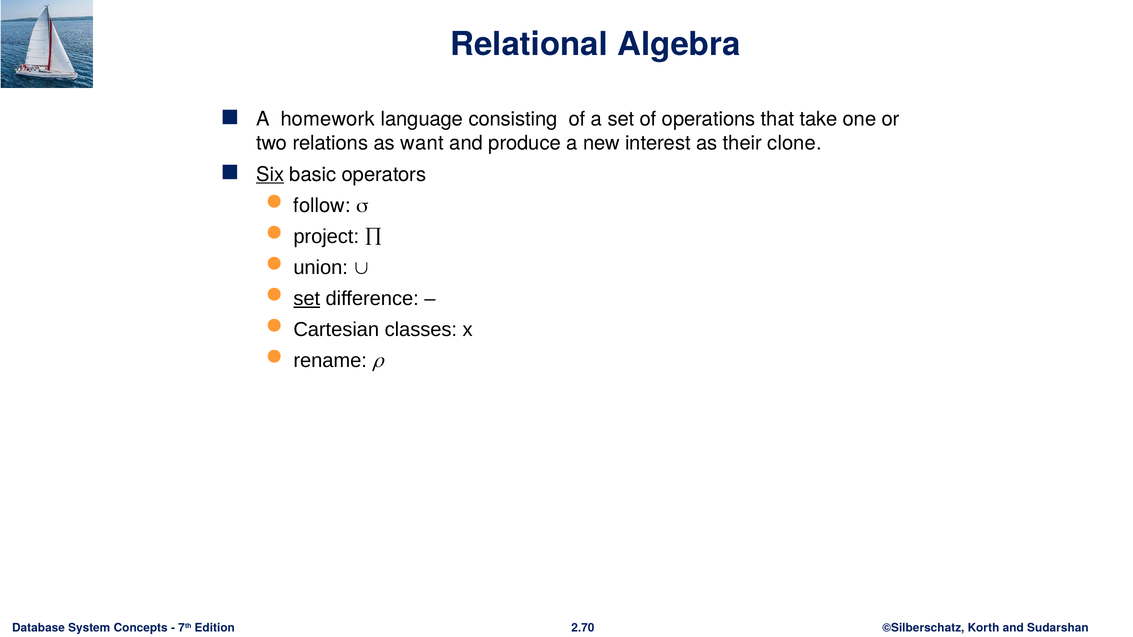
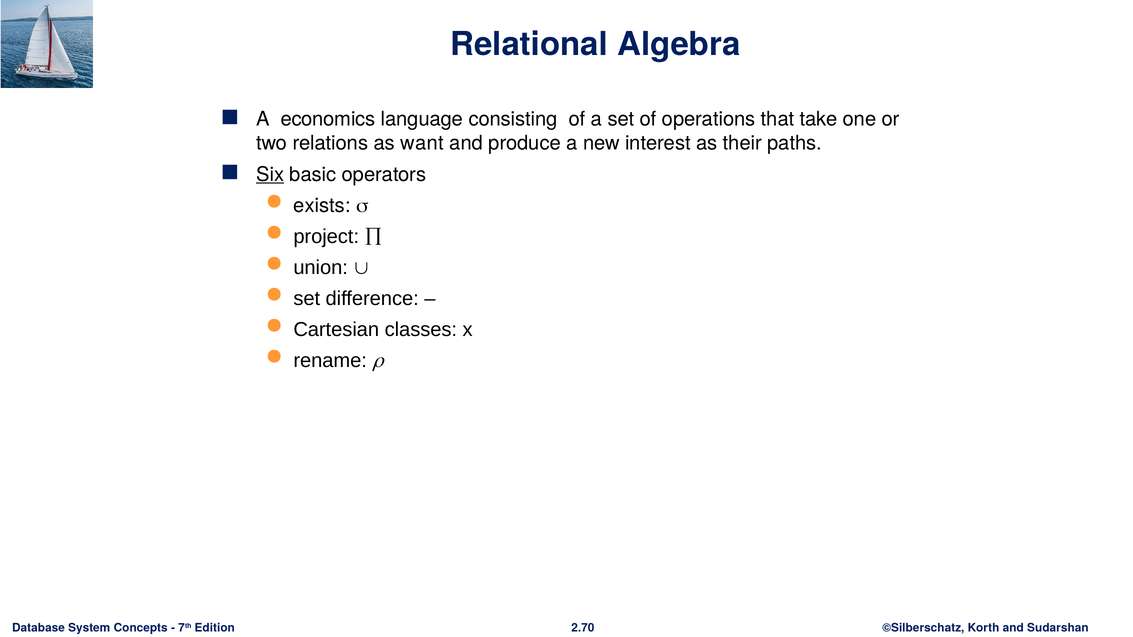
homework: homework -> economics
clone: clone -> paths
follow: follow -> exists
set at (307, 299) underline: present -> none
